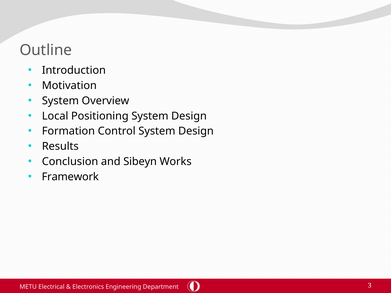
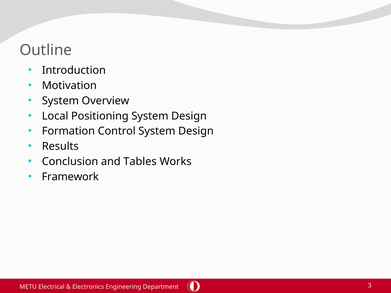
Sibeyn: Sibeyn -> Tables
